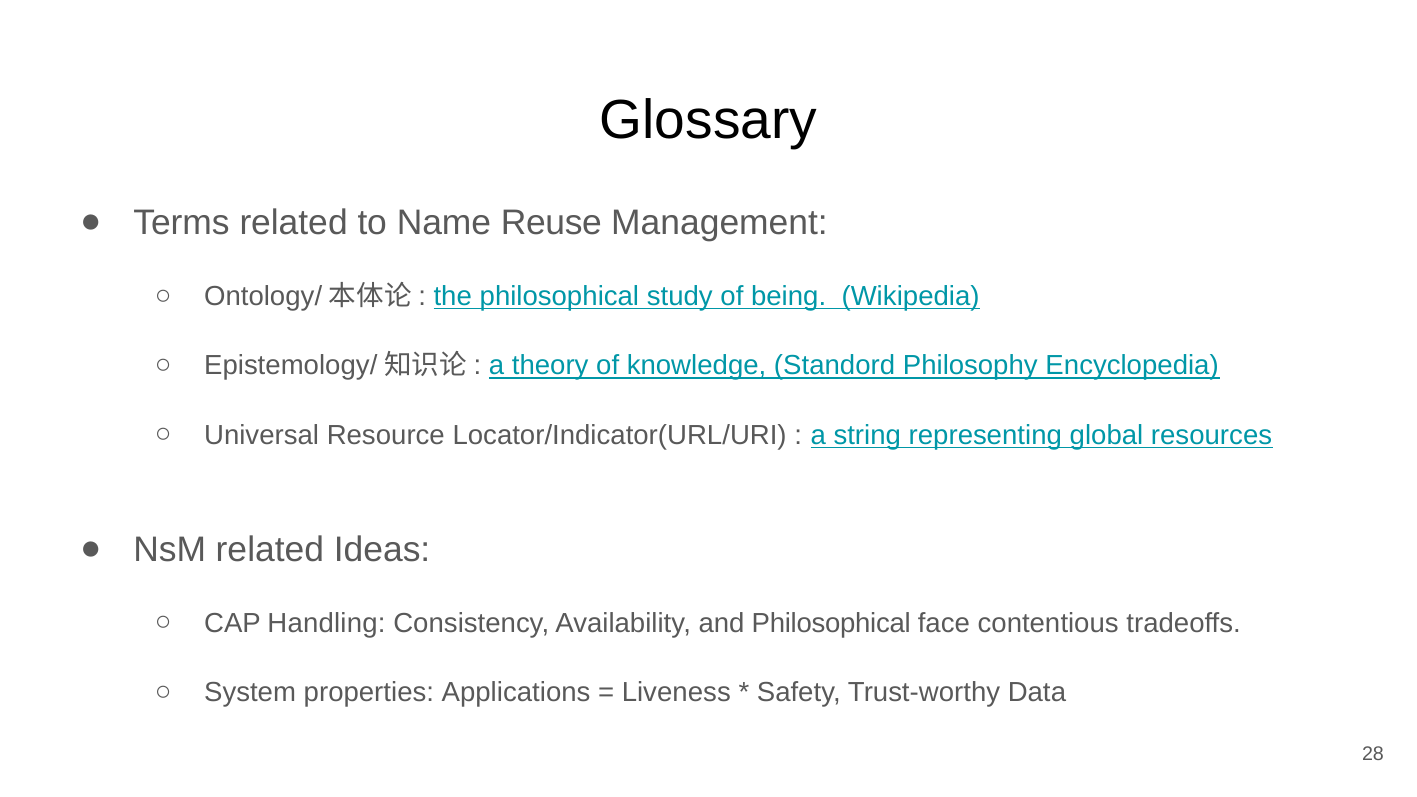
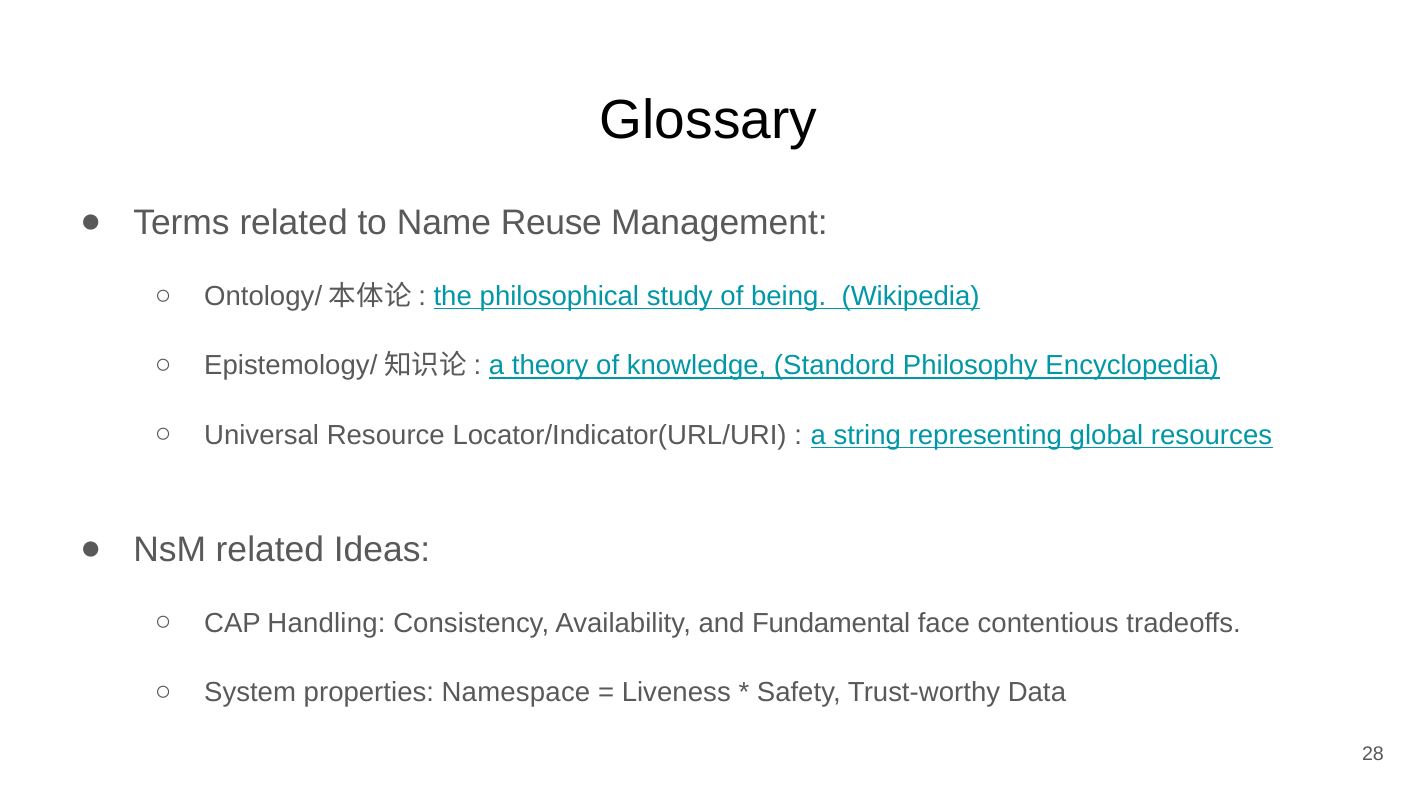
and Philosophical: Philosophical -> Fundamental
Applications: Applications -> Namespace
